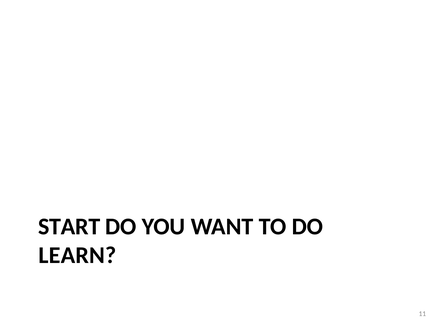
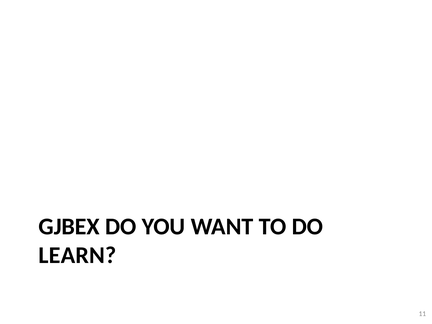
START: START -> GJBEX
